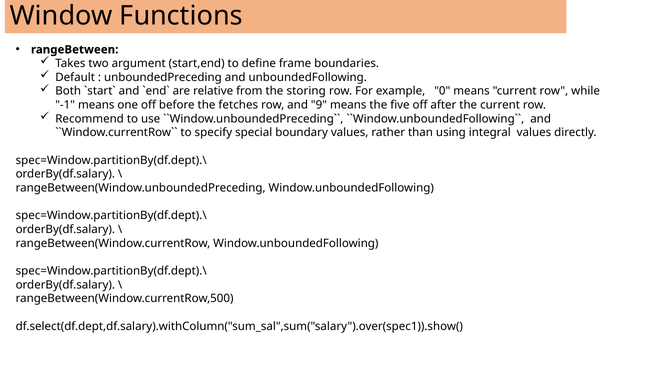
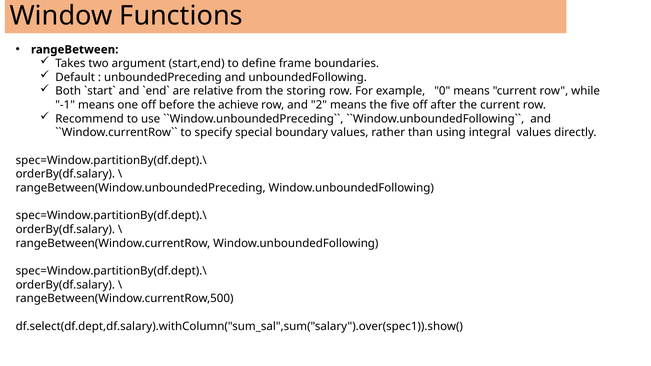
fetches: fetches -> achieve
9: 9 -> 2
